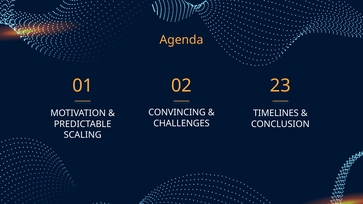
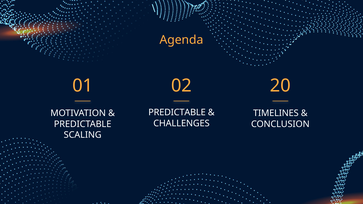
23: 23 -> 20
CONVINCING at (177, 113): CONVINCING -> PREDICTABLE
